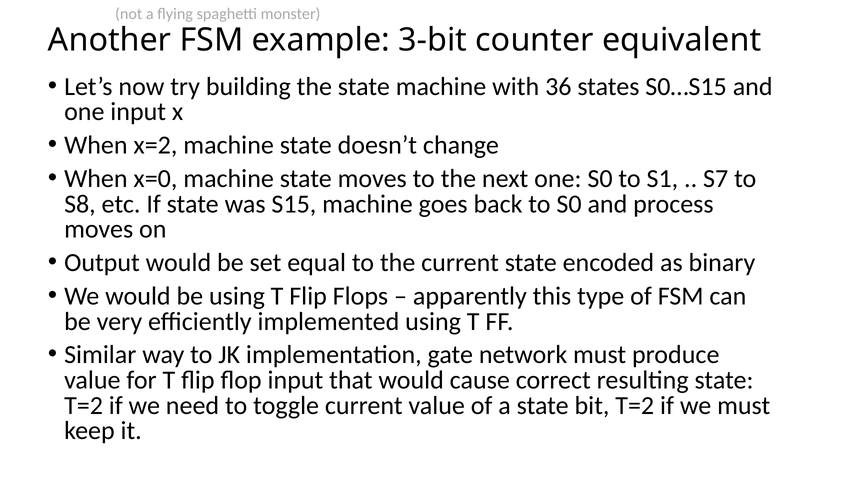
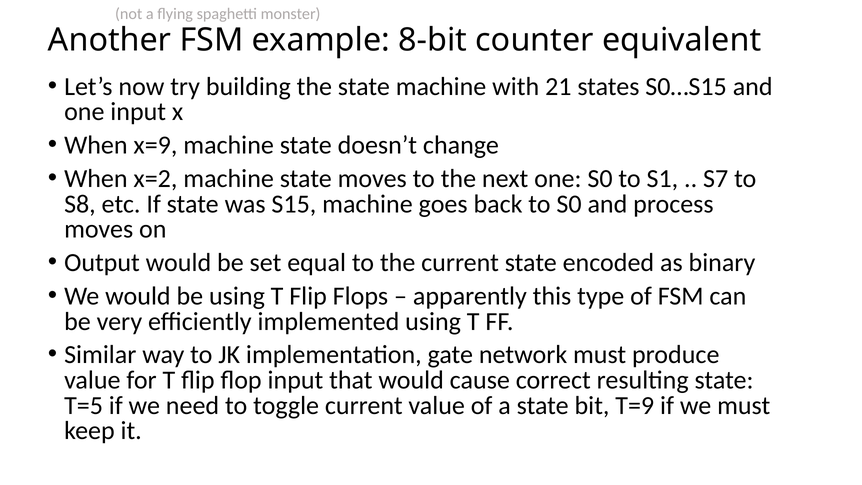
3-bit: 3-bit -> 8-bit
36: 36 -> 21
x=2: x=2 -> x=9
x=0: x=0 -> x=2
T=2 at (84, 405): T=2 -> T=5
bit T=2: T=2 -> T=9
